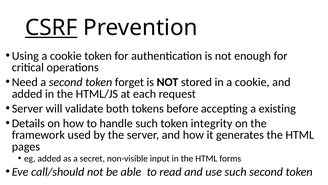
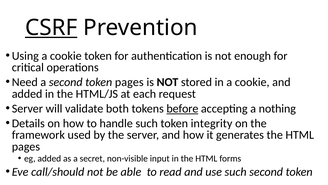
token forget: forget -> pages
before underline: none -> present
existing: existing -> nothing
